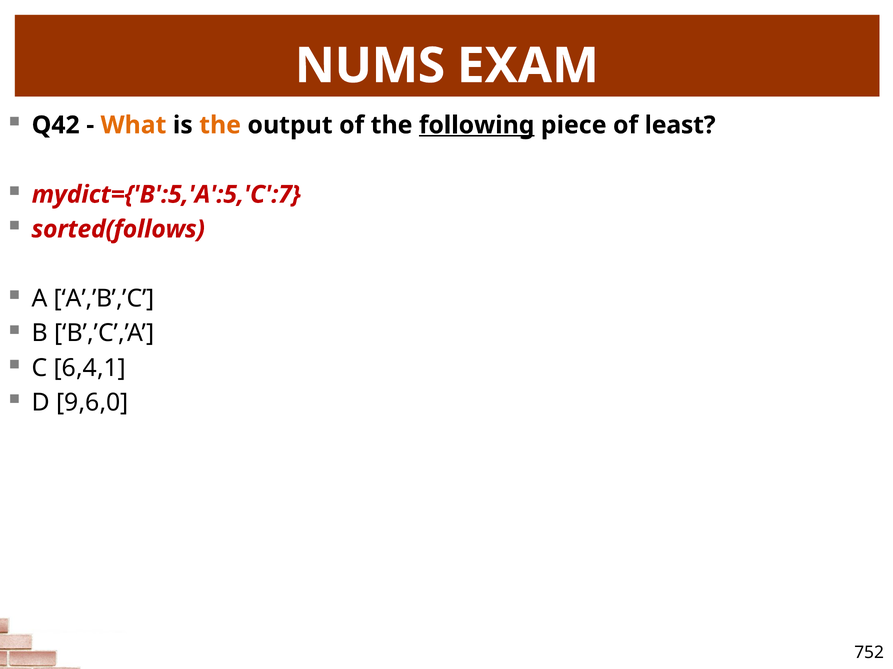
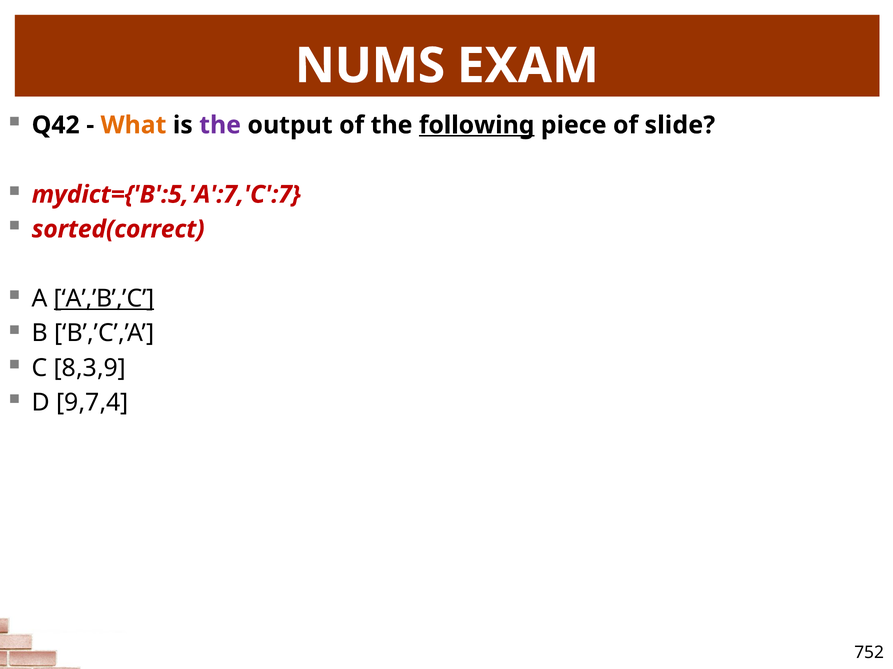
the at (220, 125) colour: orange -> purple
least: least -> slide
mydict={'B':5,'A':5,'C':7: mydict={'B':5,'A':5,'C':7 -> mydict={'B':5,'A':7,'C':7
sorted(follows: sorted(follows -> sorted(correct
A’,’B’,’C underline: none -> present
6,4,1: 6,4,1 -> 8,3,9
9,6,0: 9,6,0 -> 9,7,4
